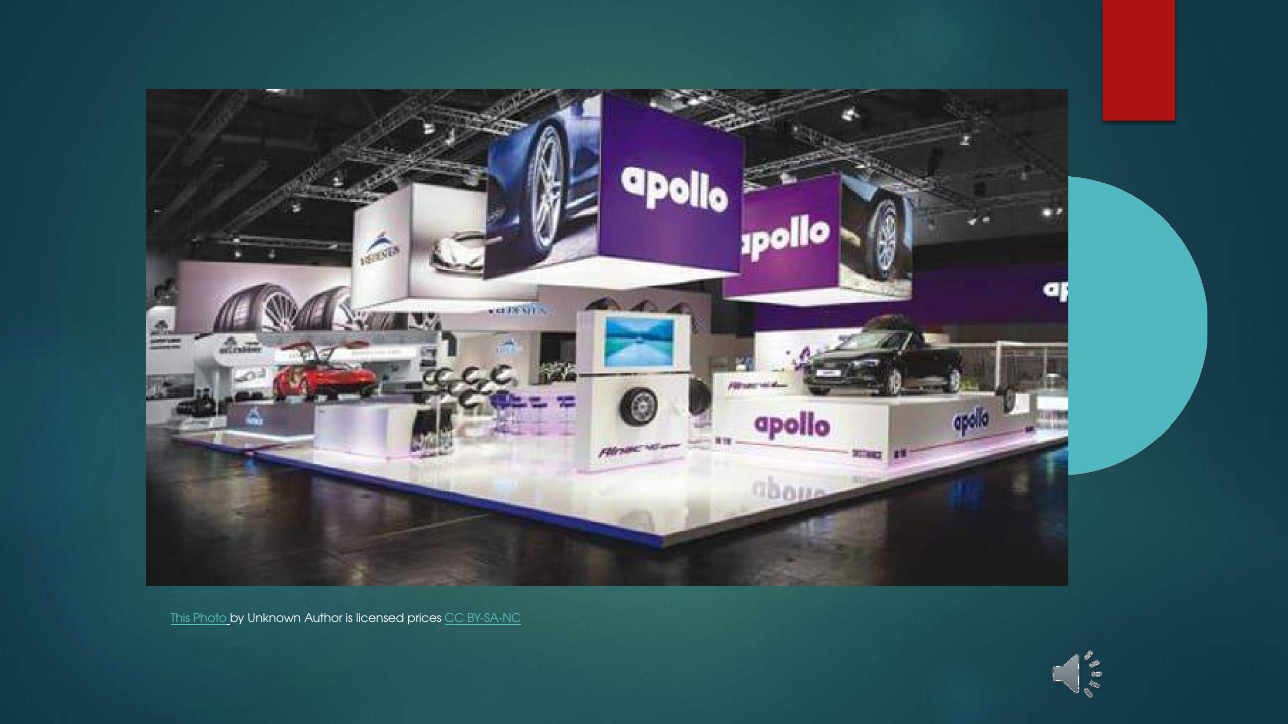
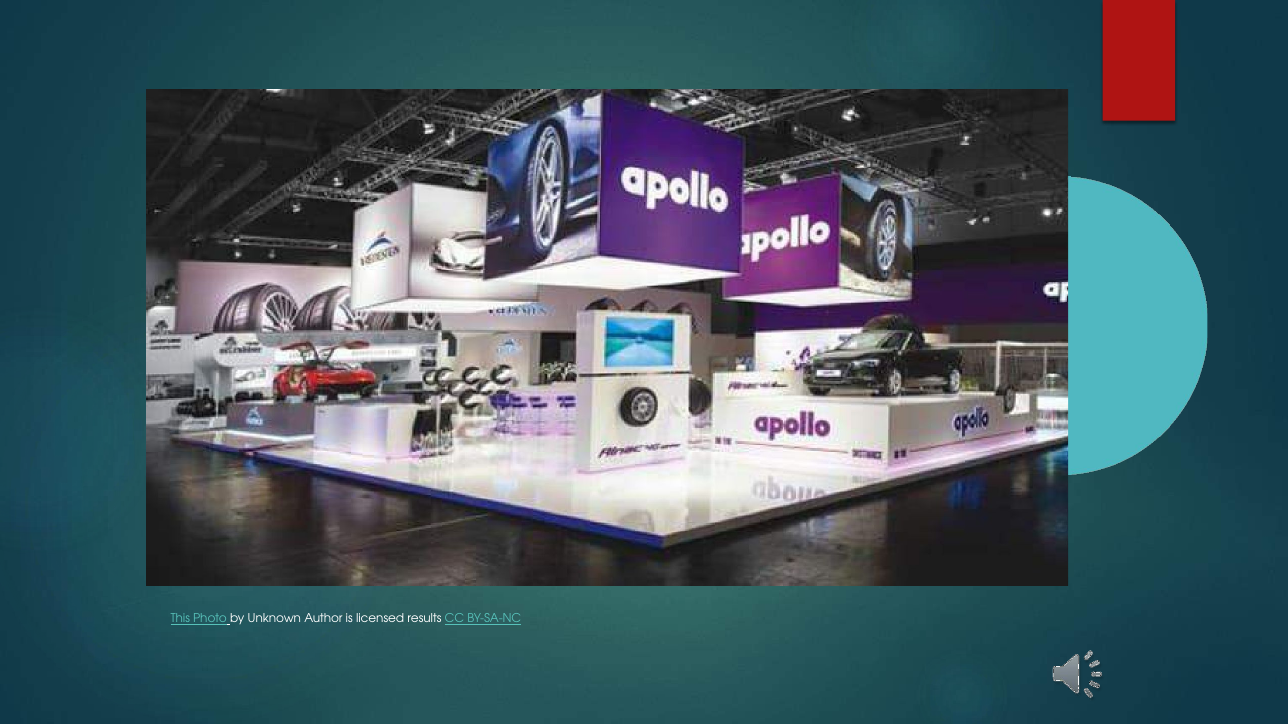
prices: prices -> results
